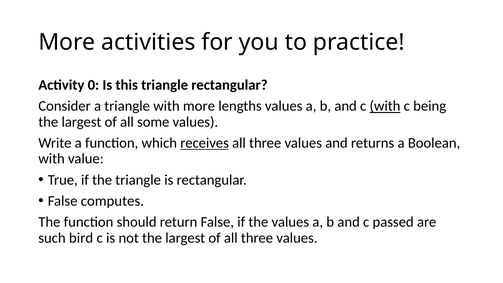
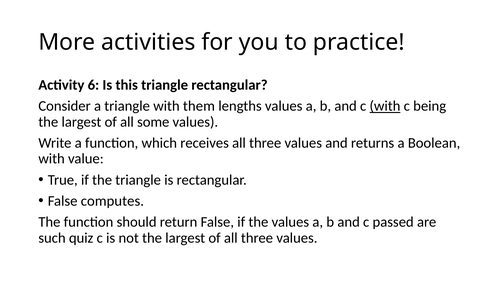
0: 0 -> 6
with more: more -> them
receives underline: present -> none
bird: bird -> quiz
